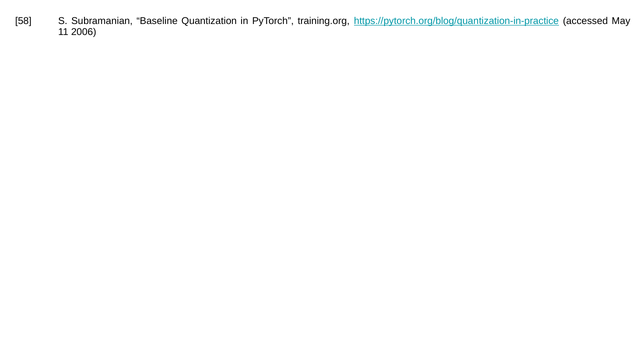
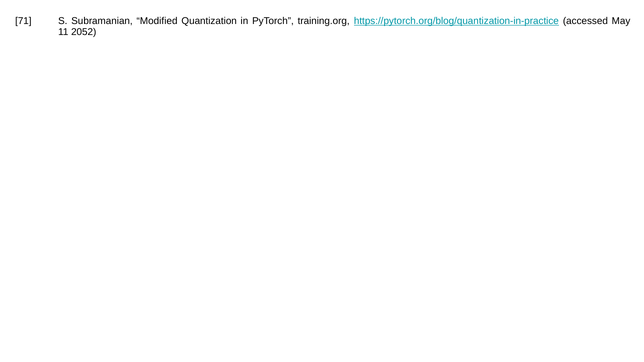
58: 58 -> 71
Baseline: Baseline -> Modified
2006: 2006 -> 2052
